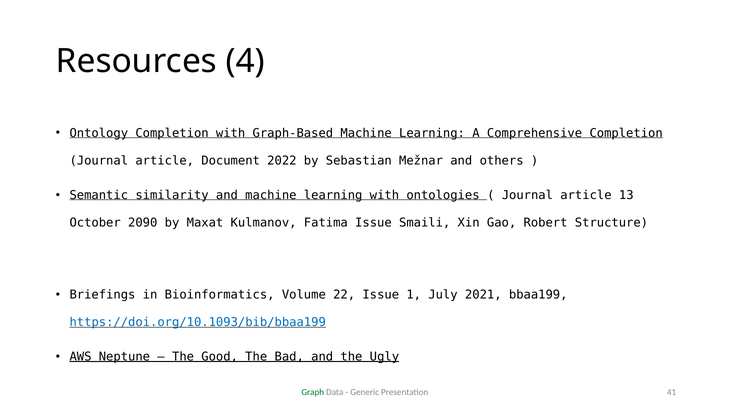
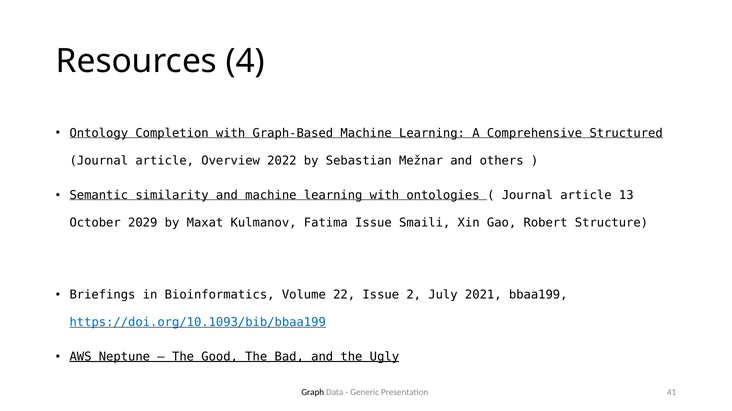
Comprehensive Completion: Completion -> Structured
Document: Document -> Overview
2090: 2090 -> 2029
1: 1 -> 2
Graph colour: green -> black
